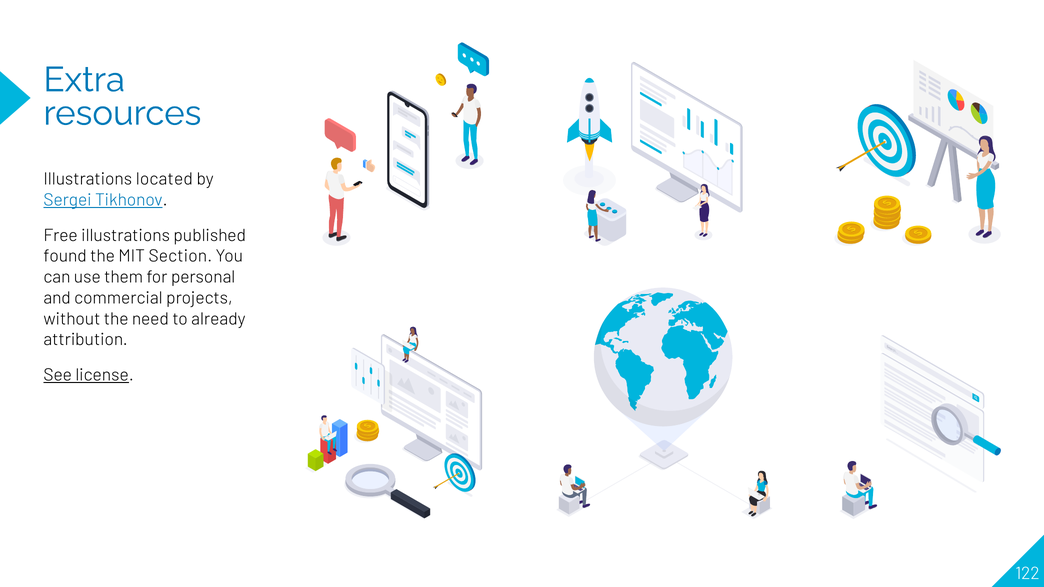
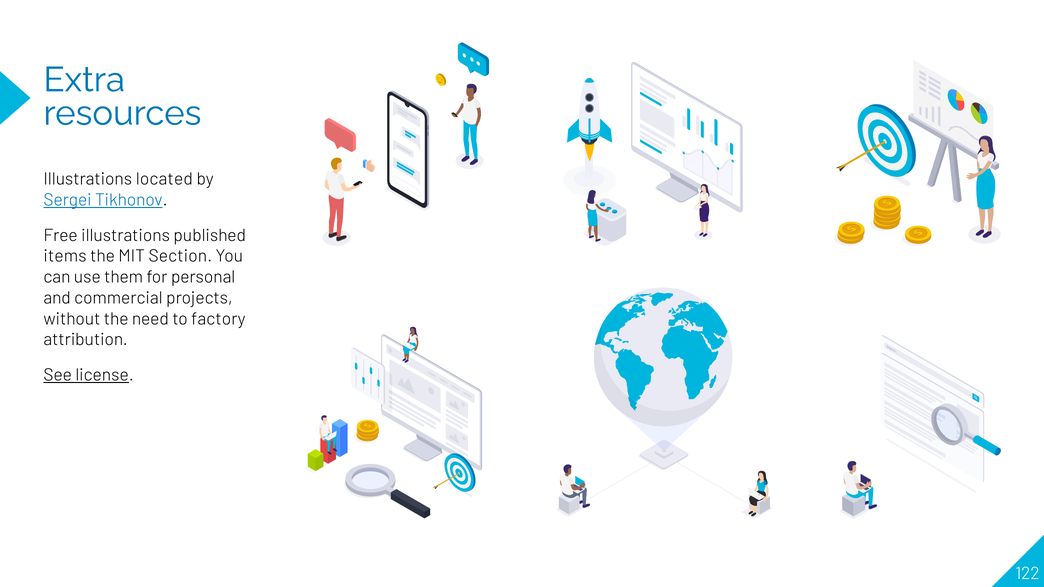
found: found -> items
already: already -> factory
